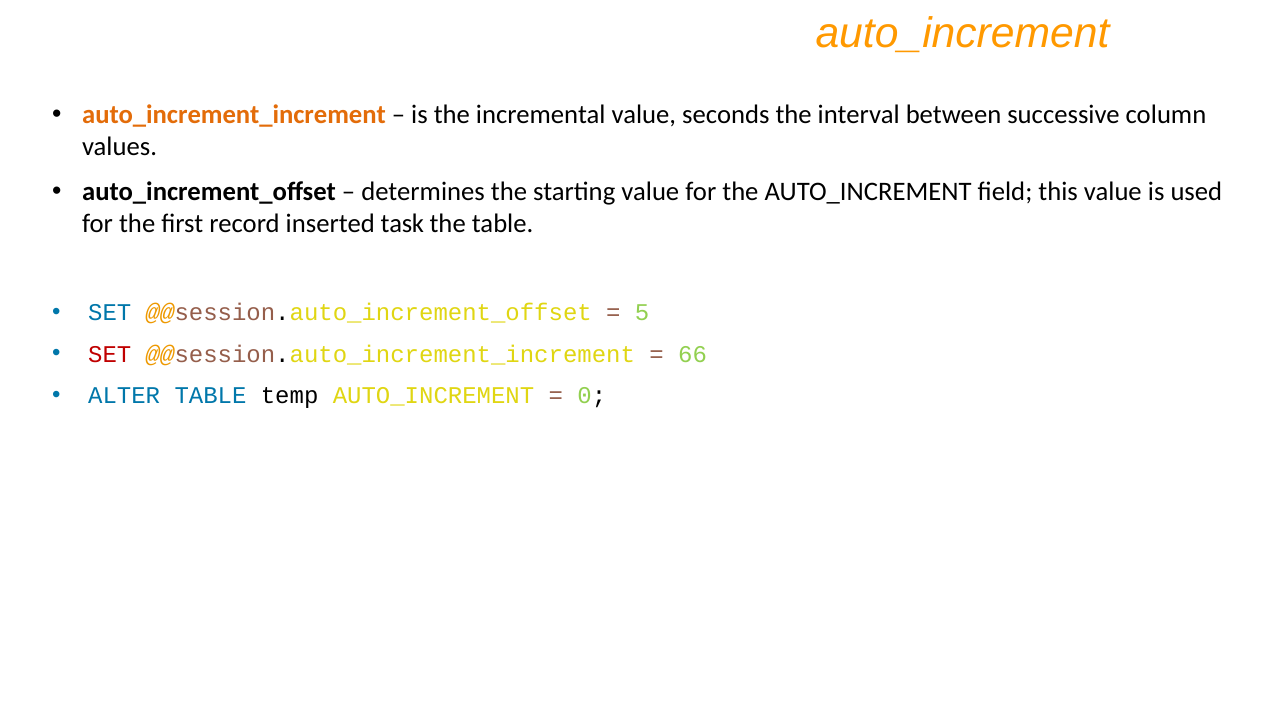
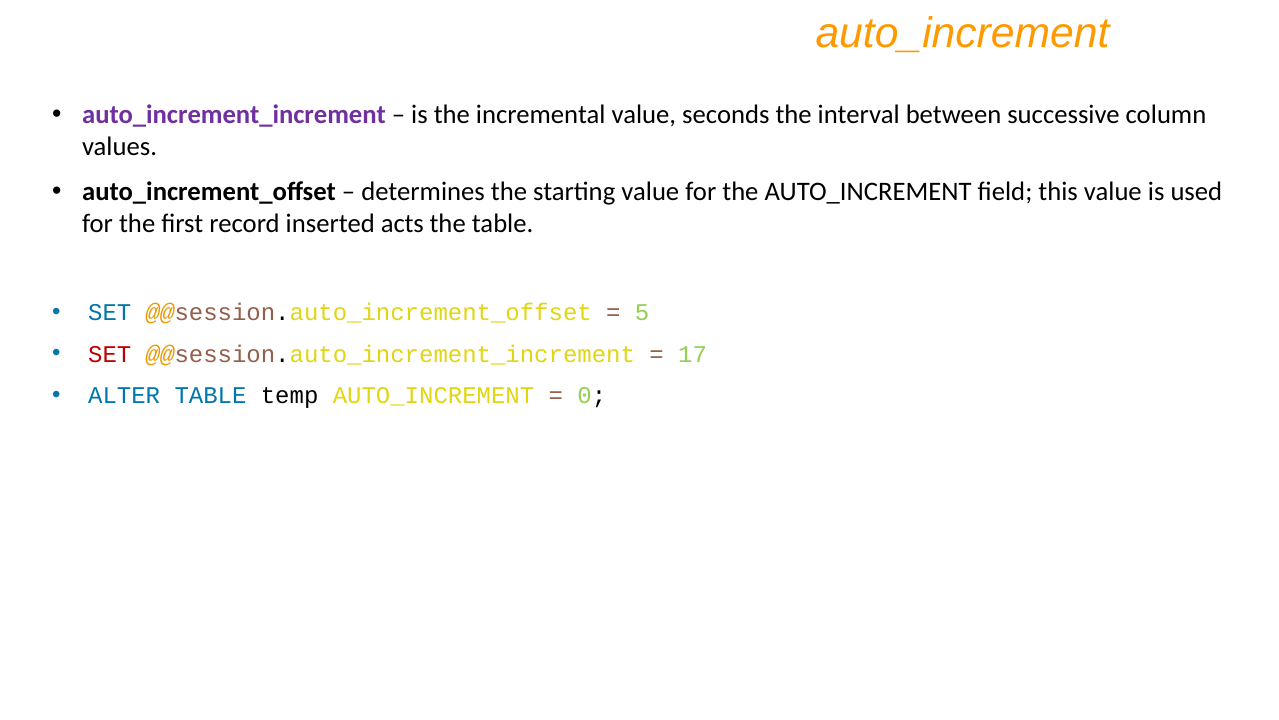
auto_increment_increment colour: orange -> purple
task: task -> acts
66: 66 -> 17
